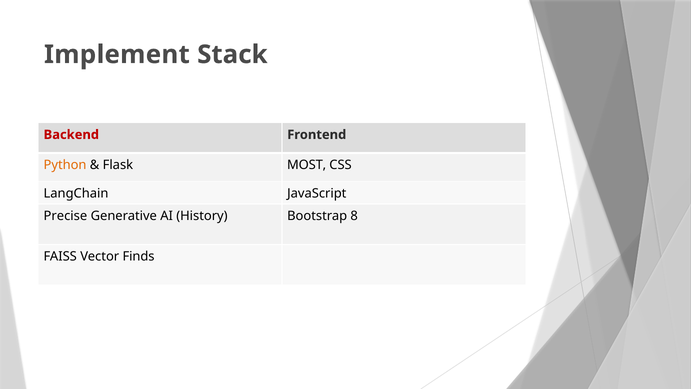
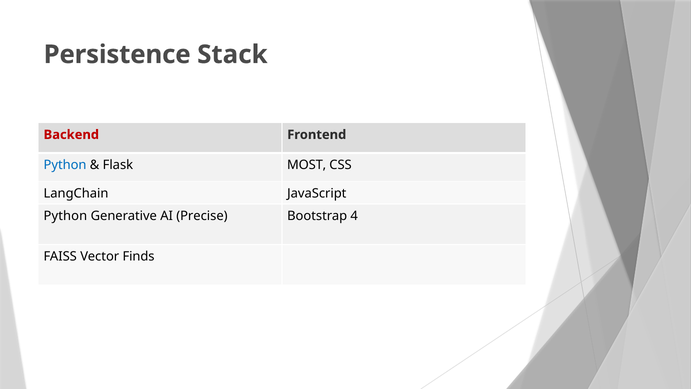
Implement: Implement -> Persistence
Python at (65, 165) colour: orange -> blue
Precise at (65, 216): Precise -> Python
History: History -> Precise
8: 8 -> 4
